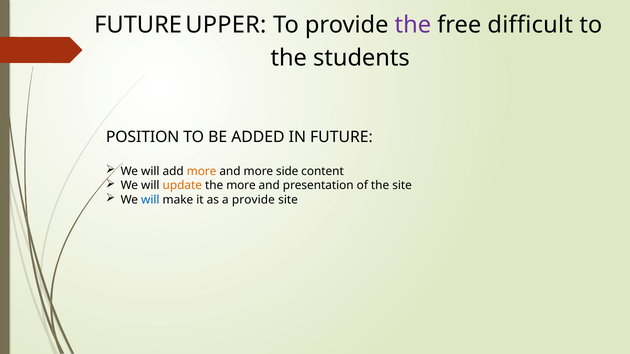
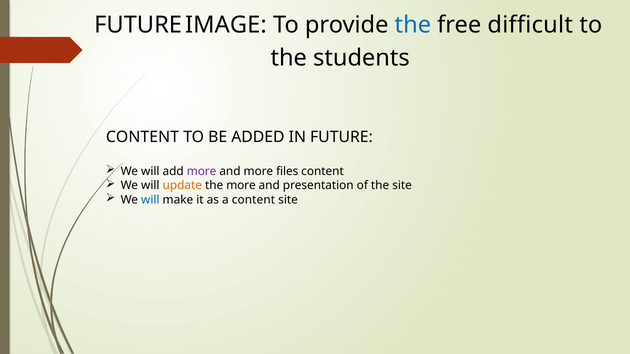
UPPER: UPPER -> IMAGE
the at (413, 25) colour: purple -> blue
POSITION at (143, 137): POSITION -> CONTENT
more at (202, 172) colour: orange -> purple
side: side -> files
a provide: provide -> content
